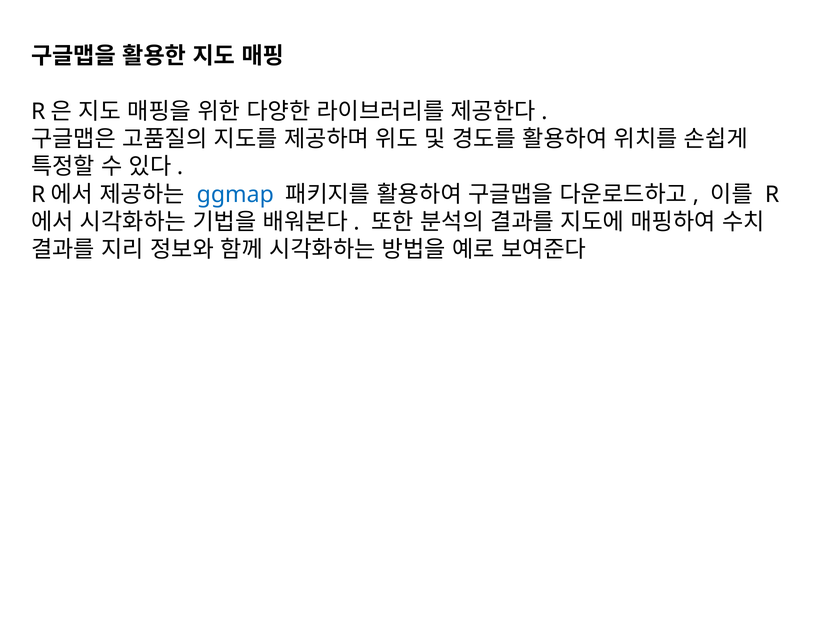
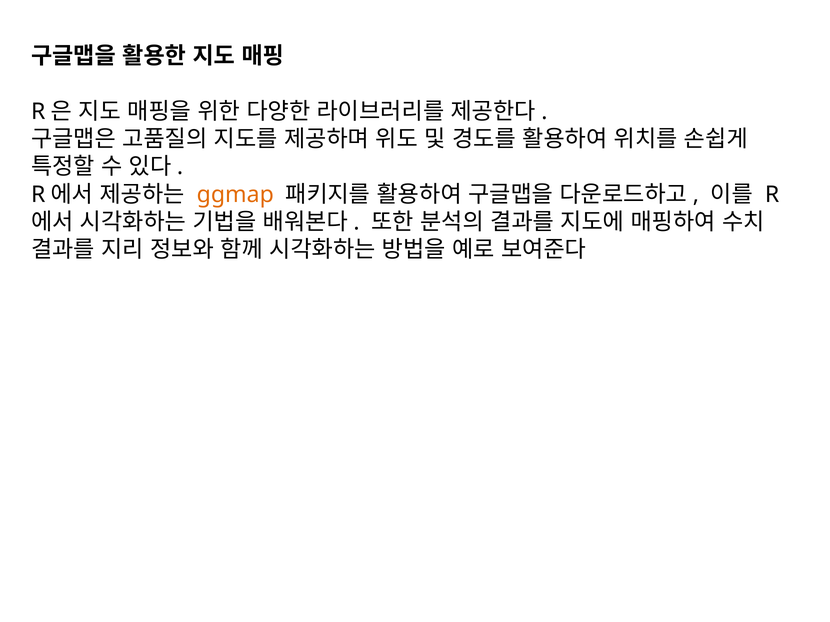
ggmap colour: blue -> orange
